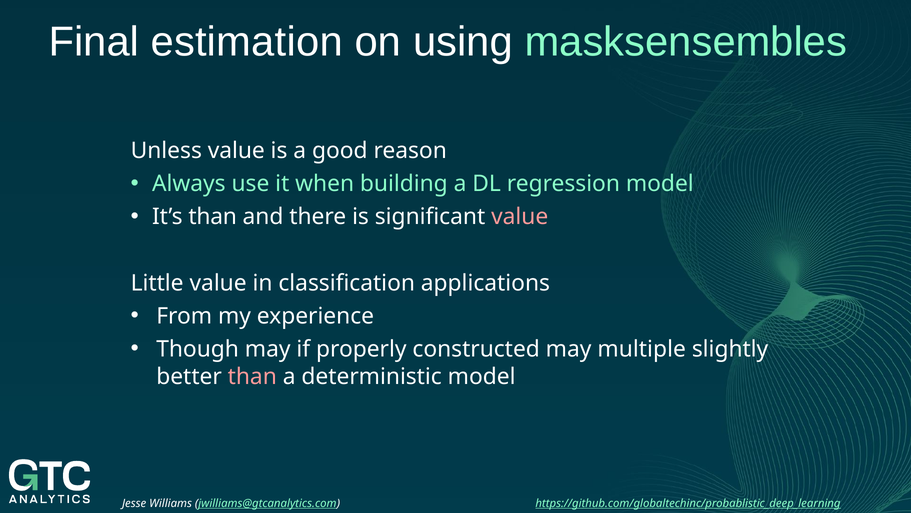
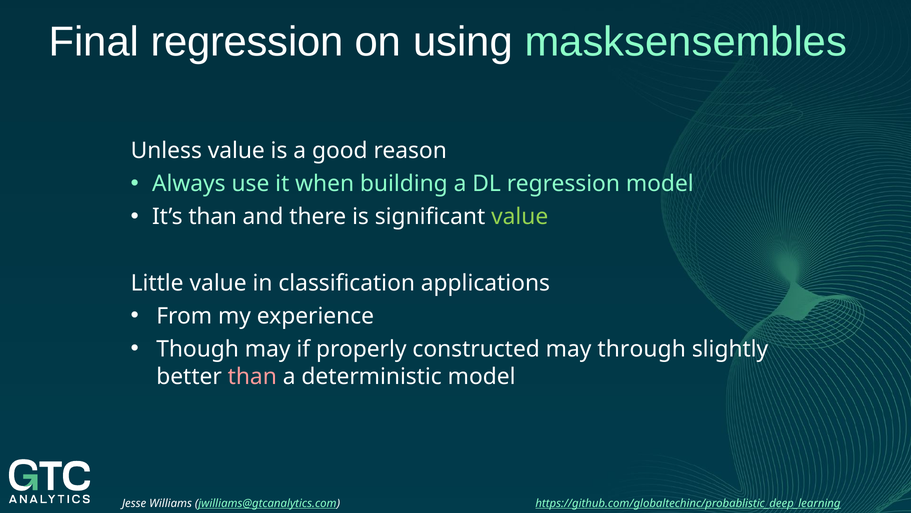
Final estimation: estimation -> regression
value at (520, 217) colour: pink -> light green
multiple: multiple -> through
